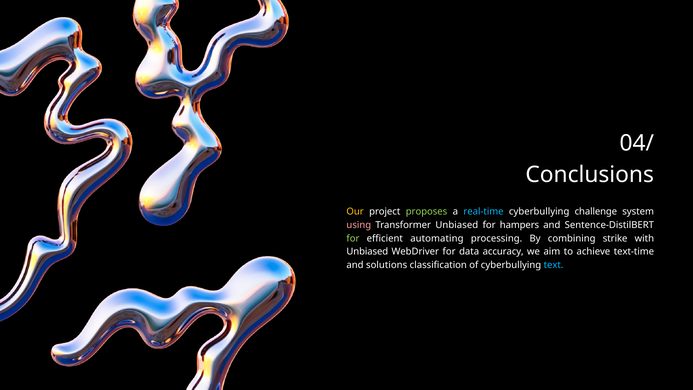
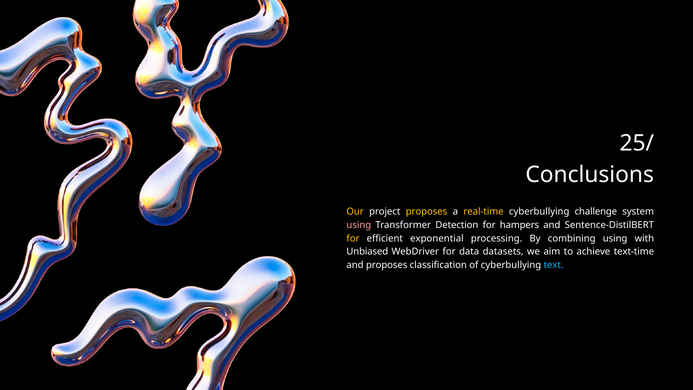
04/: 04/ -> 25/
proposes at (427, 212) colour: light green -> yellow
real-time colour: light blue -> yellow
Transformer Unbiased: Unbiased -> Detection
for at (353, 238) colour: light green -> yellow
automating: automating -> exponential
combining strike: strike -> using
accuracy: accuracy -> datasets
and solutions: solutions -> proposes
